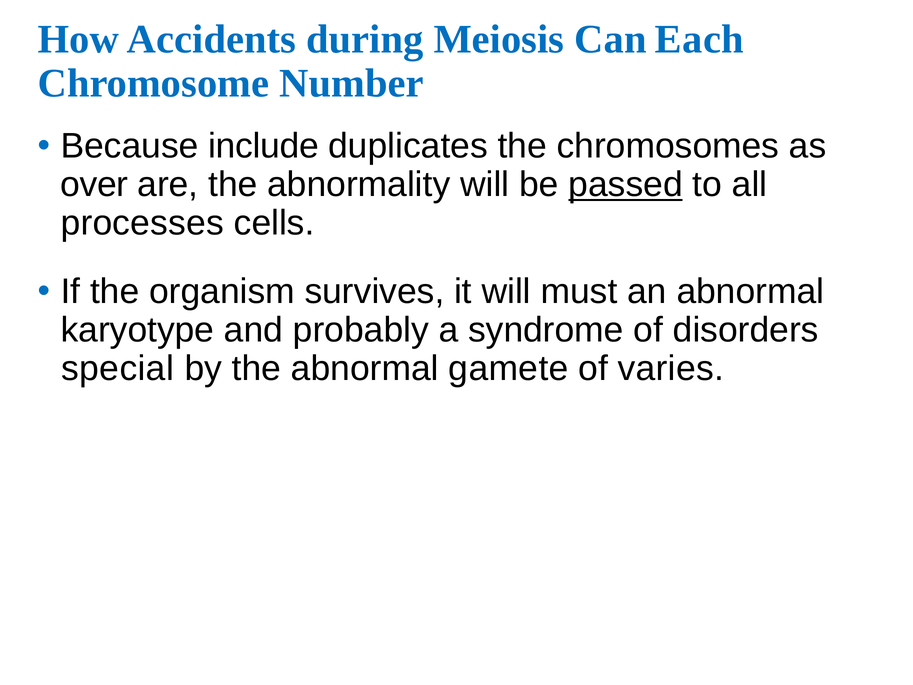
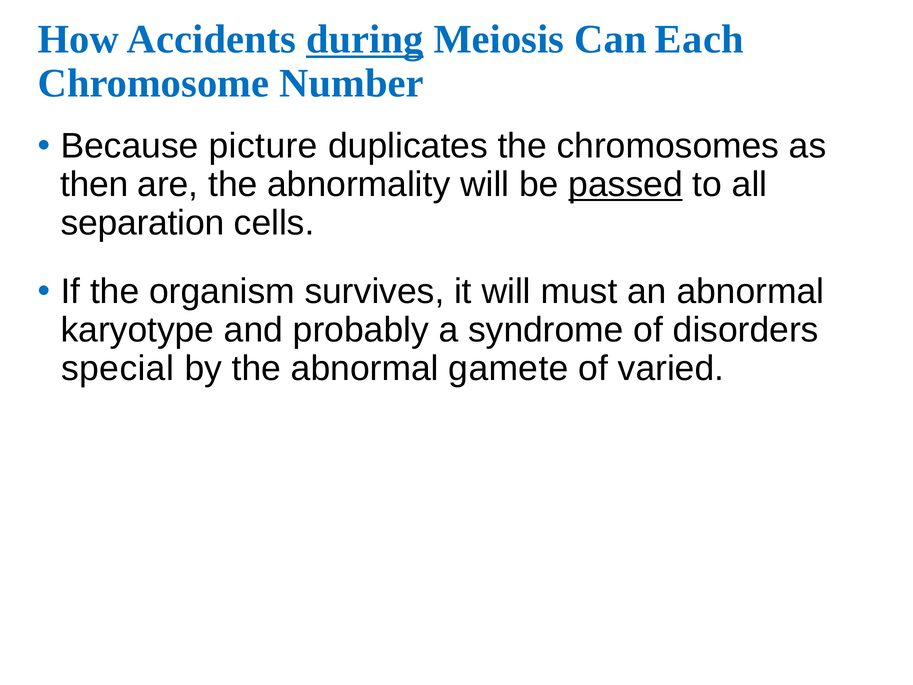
during underline: none -> present
include: include -> picture
over: over -> then
processes: processes -> separation
varies: varies -> varied
